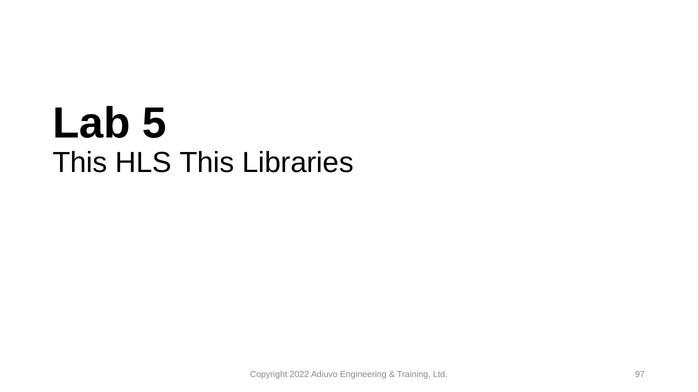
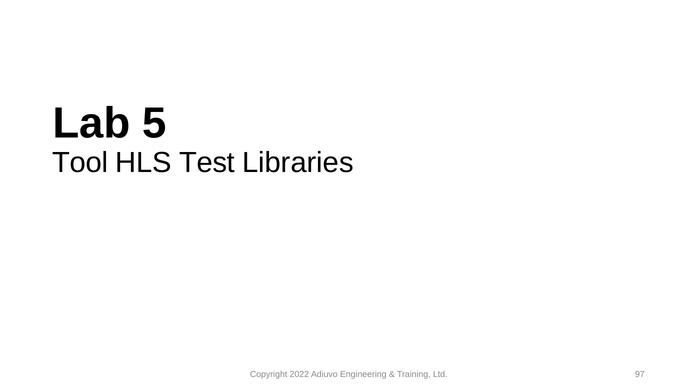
This at (80, 163): This -> Tool
HLS This: This -> Test
